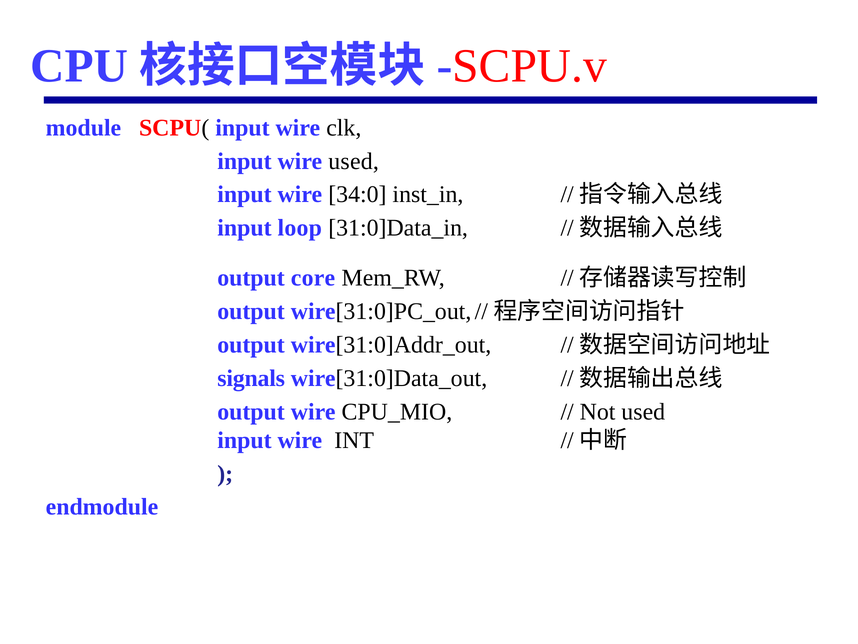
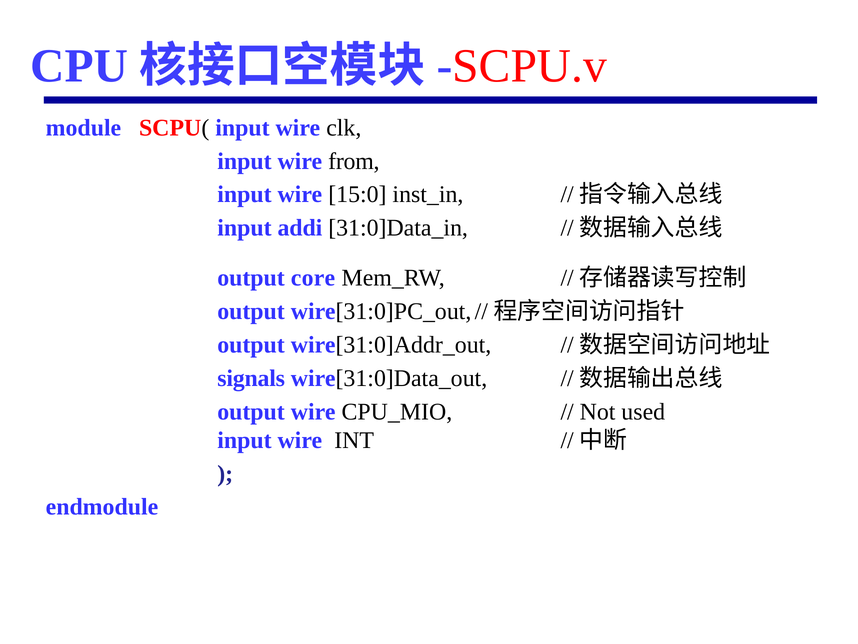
wire used: used -> from
34:0: 34:0 -> 15:0
loop: loop -> addi
